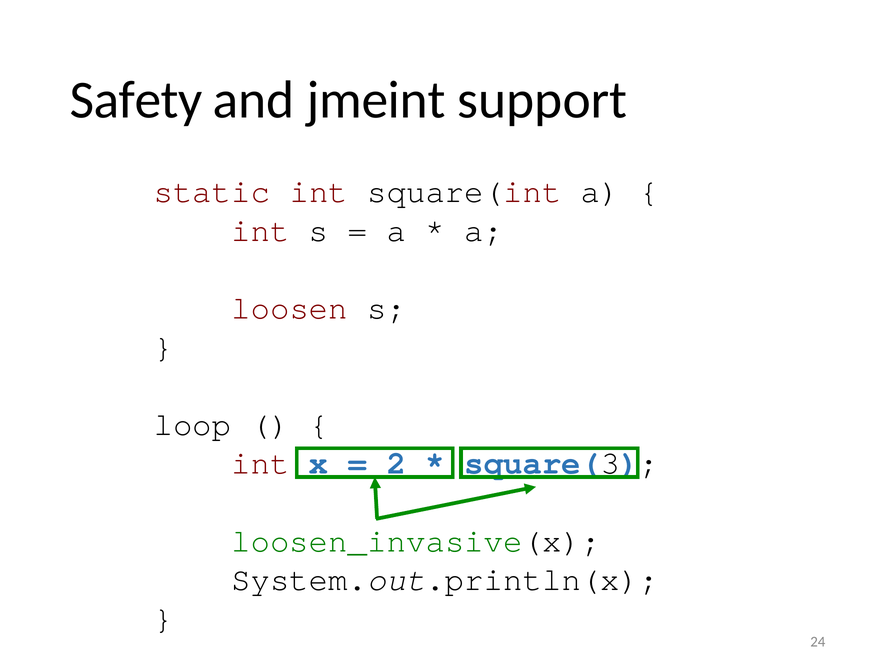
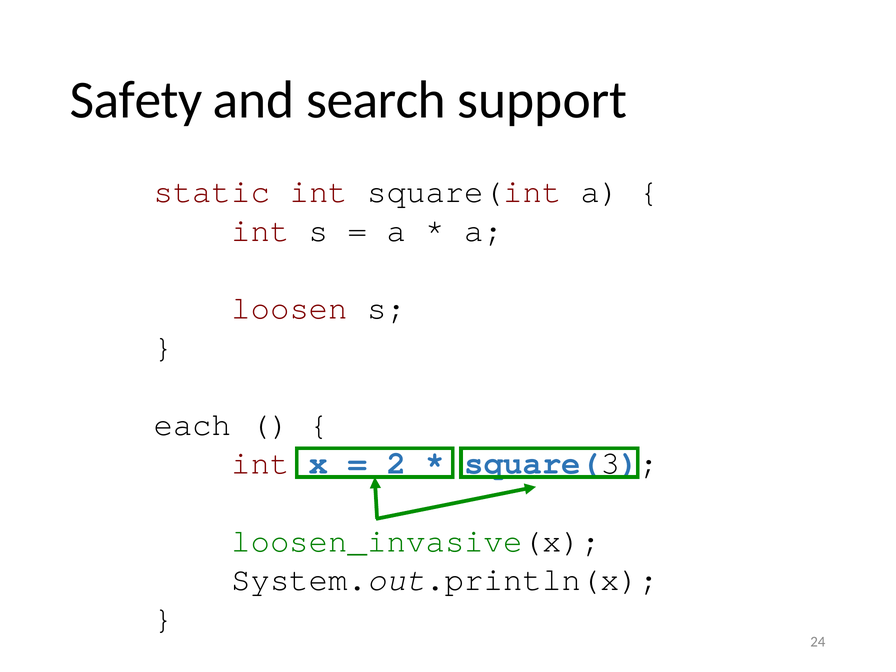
jmeint: jmeint -> search
loop: loop -> each
